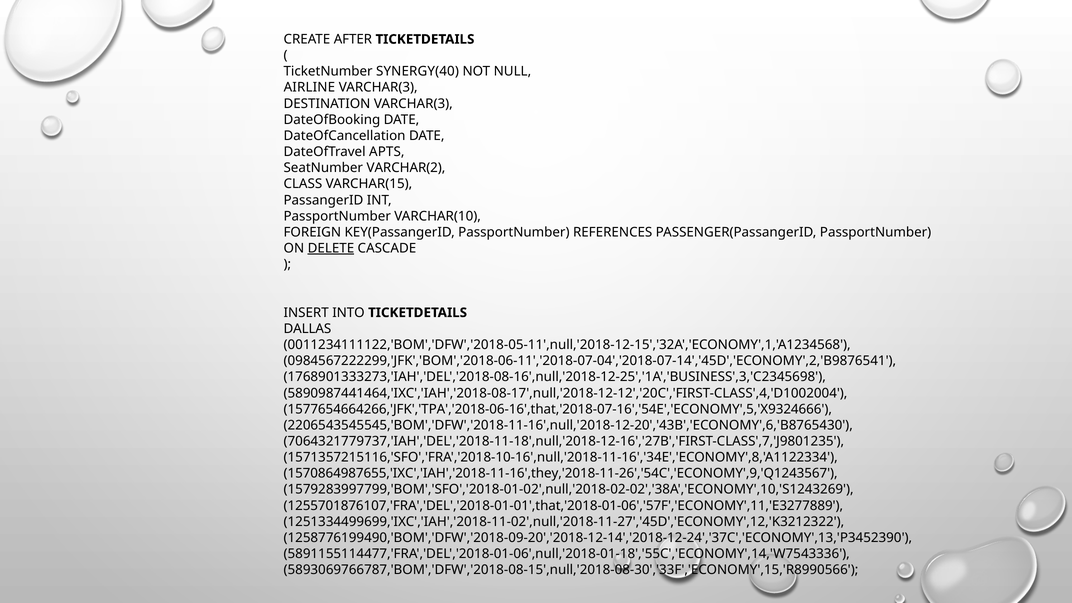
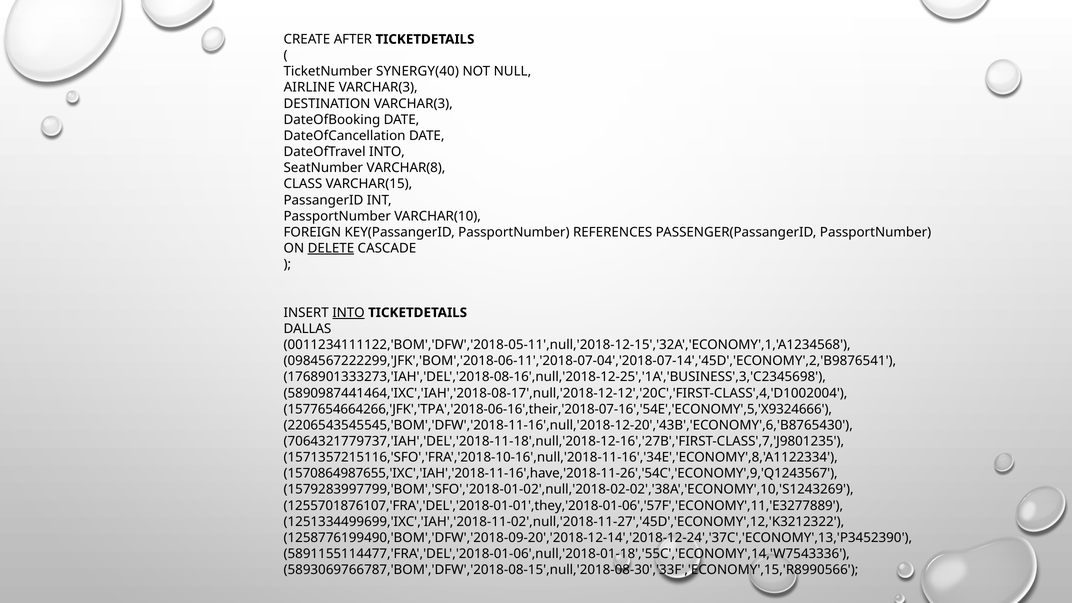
DateOfTravel APTS: APTS -> INTO
VARCHAR(2: VARCHAR(2 -> VARCHAR(8
INTO at (348, 313) underline: none -> present
1577654664266,'JFK','TPA','2018-06-16',that,'2018-07-16','54E','ECONOMY',5,'X9324666: 1577654664266,'JFK','TPA','2018-06-16',that,'2018-07-16','54E','ECONOMY',5,'X9324666 -> 1577654664266,'JFK','TPA','2018-06-16',their,'2018-07-16','54E','ECONOMY',5,'X9324666
1570864987655,'IXC','IAH','2018-11-16',they,'2018-11-26','54C','ECONOMY',9,'Q1243567: 1570864987655,'IXC','IAH','2018-11-16',they,'2018-11-26','54C','ECONOMY',9,'Q1243567 -> 1570864987655,'IXC','IAH','2018-11-16',have,'2018-11-26','54C','ECONOMY',9,'Q1243567
1255701876107,'FRA','DEL','2018-01-01',that,'2018-01-06','57F','ECONOMY',11,'E3277889: 1255701876107,'FRA','DEL','2018-01-01',that,'2018-01-06','57F','ECONOMY',11,'E3277889 -> 1255701876107,'FRA','DEL','2018-01-01',they,'2018-01-06','57F','ECONOMY',11,'E3277889
